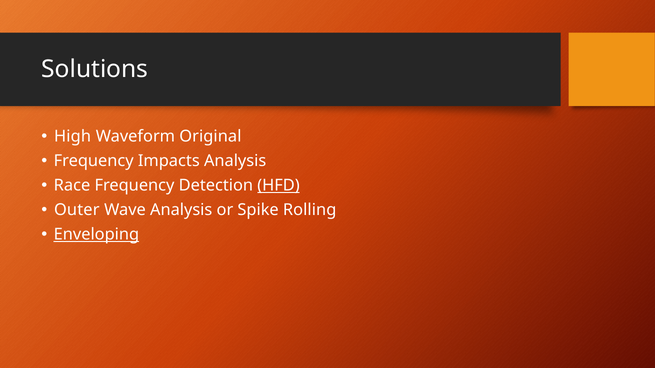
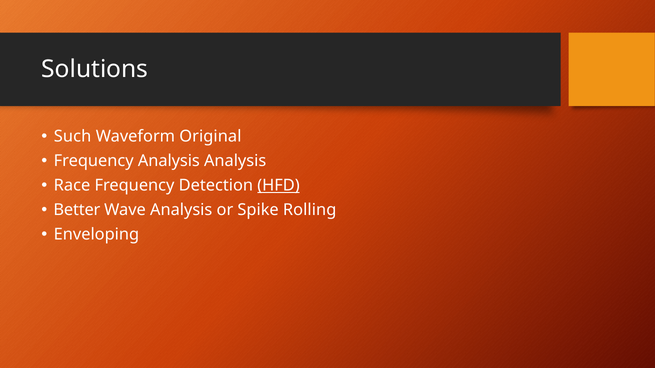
High: High -> Such
Frequency Impacts: Impacts -> Analysis
Outer: Outer -> Better
Enveloping underline: present -> none
